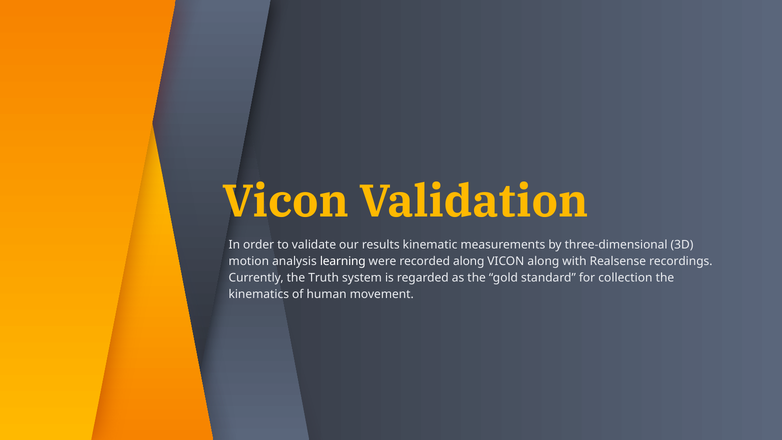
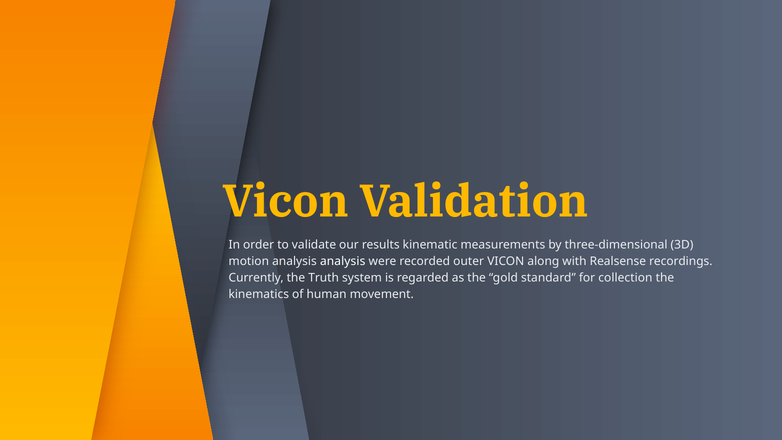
analysis learning: learning -> analysis
recorded along: along -> outer
